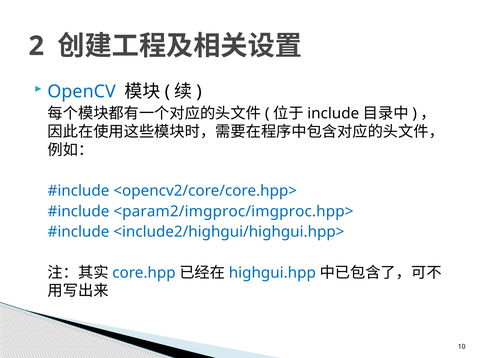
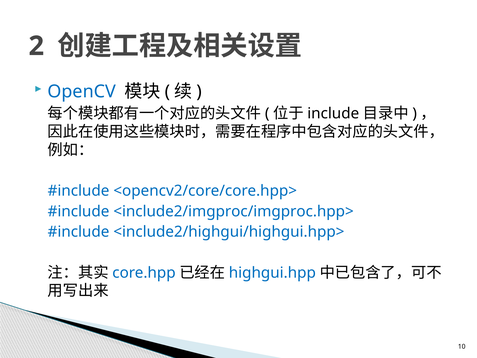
<param2/imgproc/imgproc.hpp>: <param2/imgproc/imgproc.hpp> -> <include2/imgproc/imgproc.hpp>
